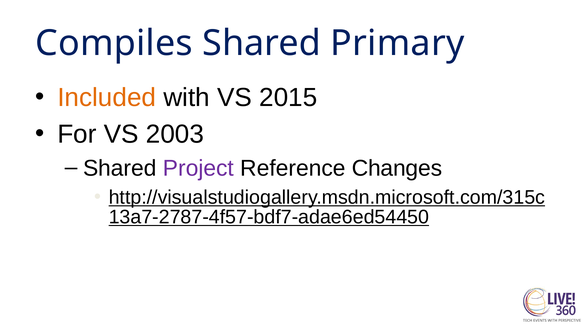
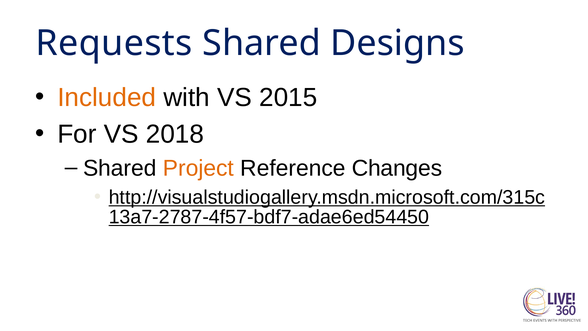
Compiles: Compiles -> Requests
Primary: Primary -> Designs
2003: 2003 -> 2018
Project colour: purple -> orange
